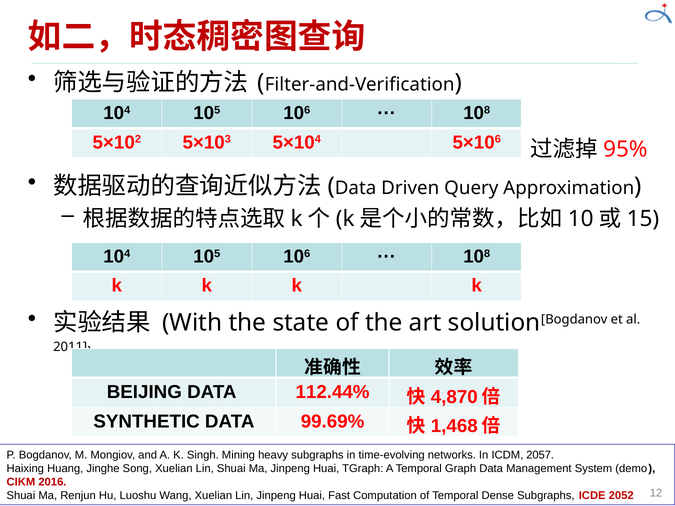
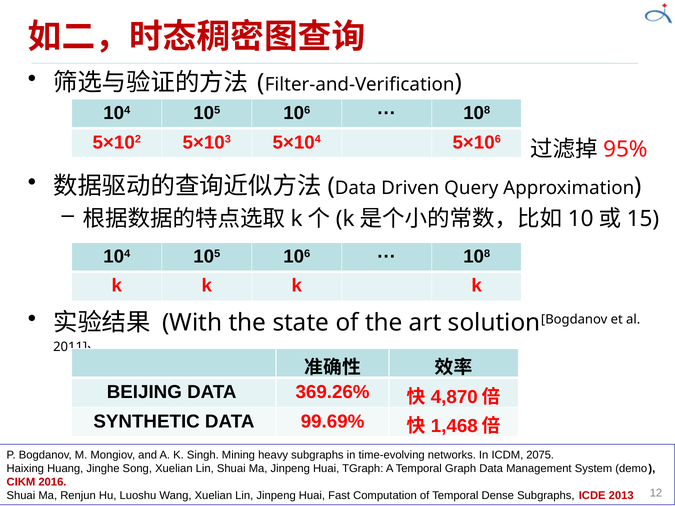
112.44%: 112.44% -> 369.26%
2057: 2057 -> 2075
2052: 2052 -> 2013
